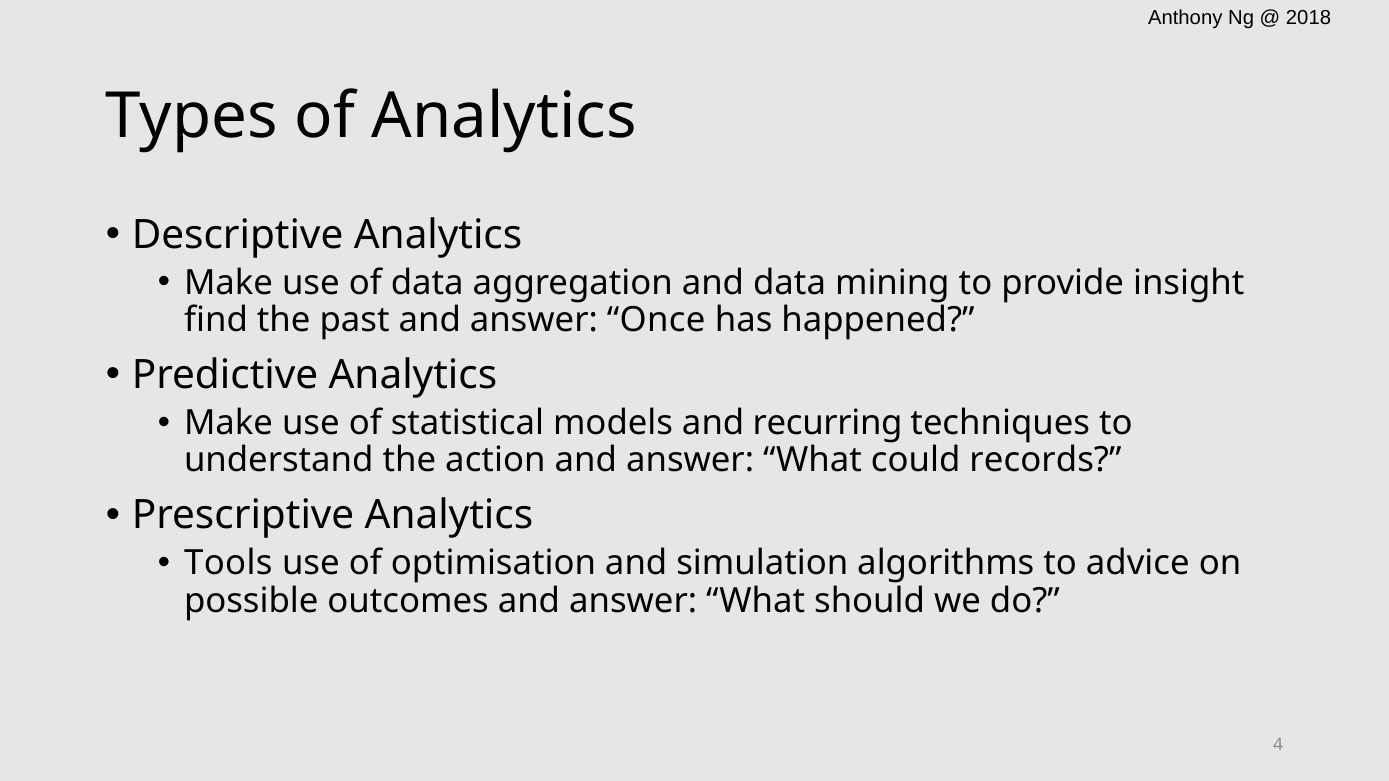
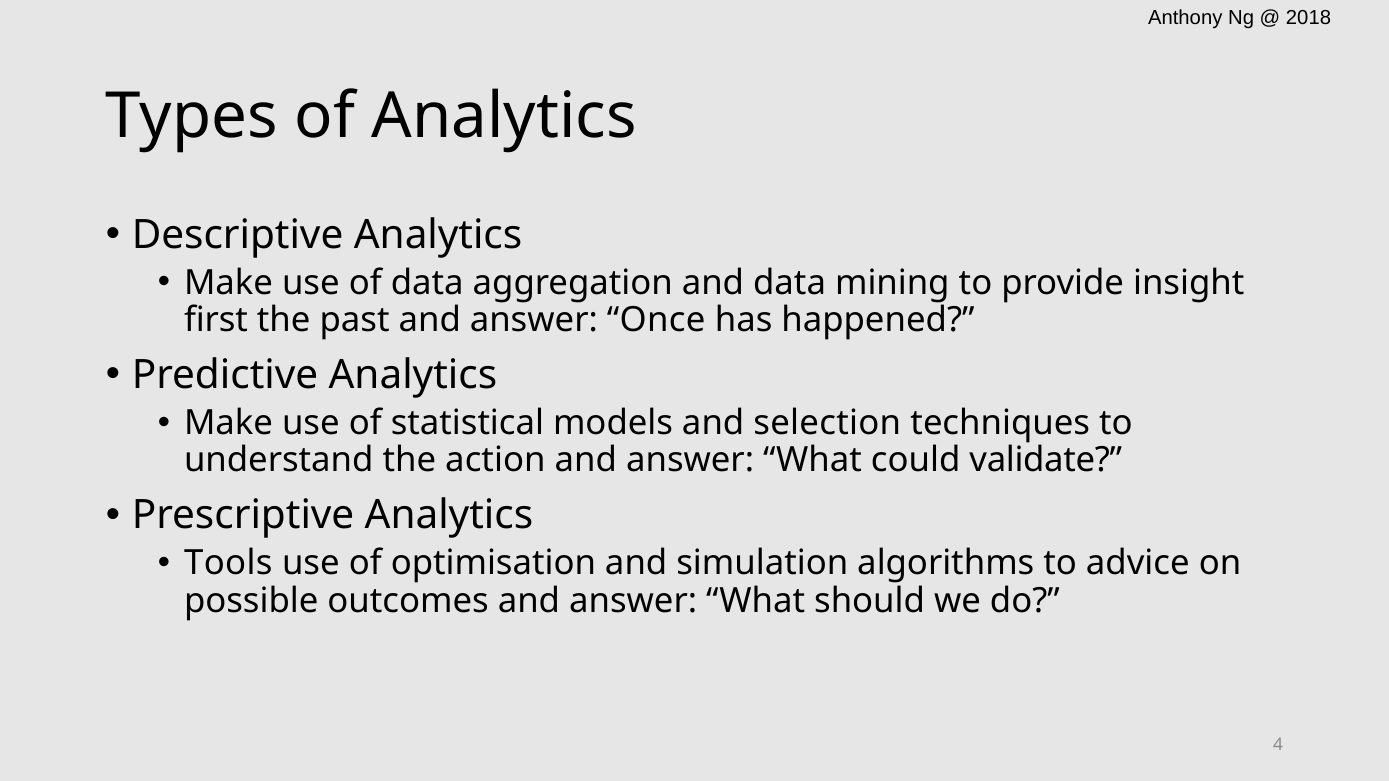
find: find -> first
recurring: recurring -> selection
records: records -> validate
